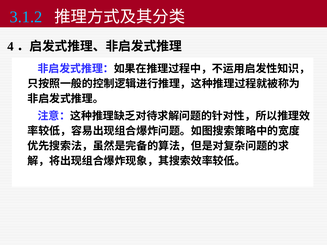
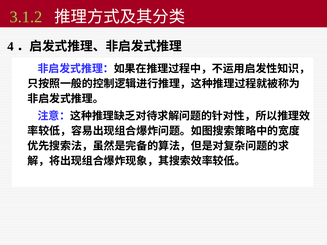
3.1.2 colour: light blue -> light green
